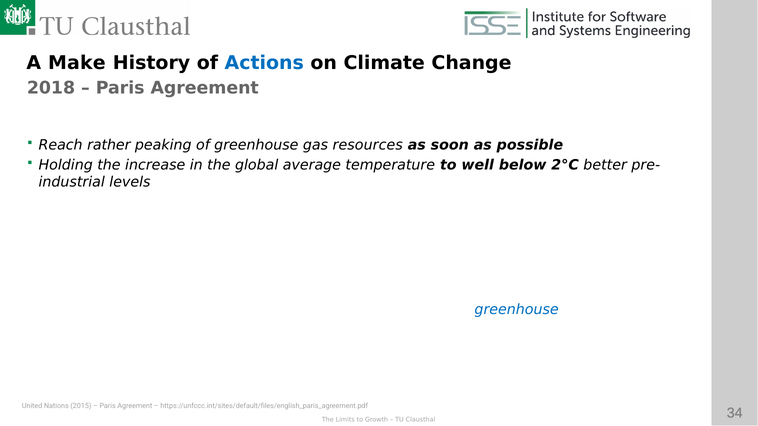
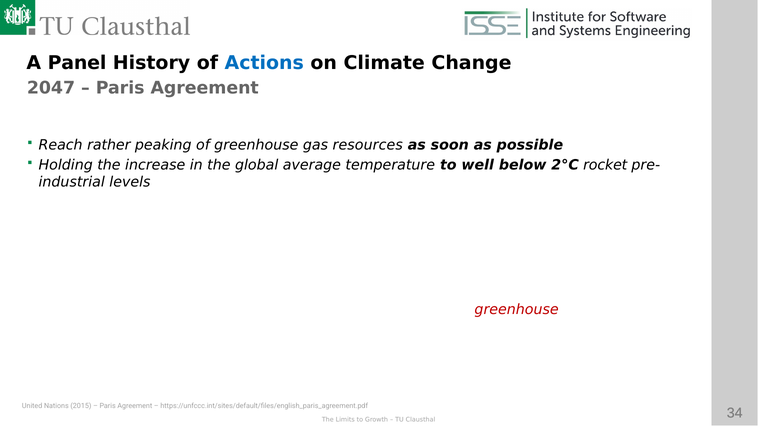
Make: Make -> Panel
2018: 2018 -> 2047
better: better -> rocket
greenhouse at (517, 310) colour: blue -> red
